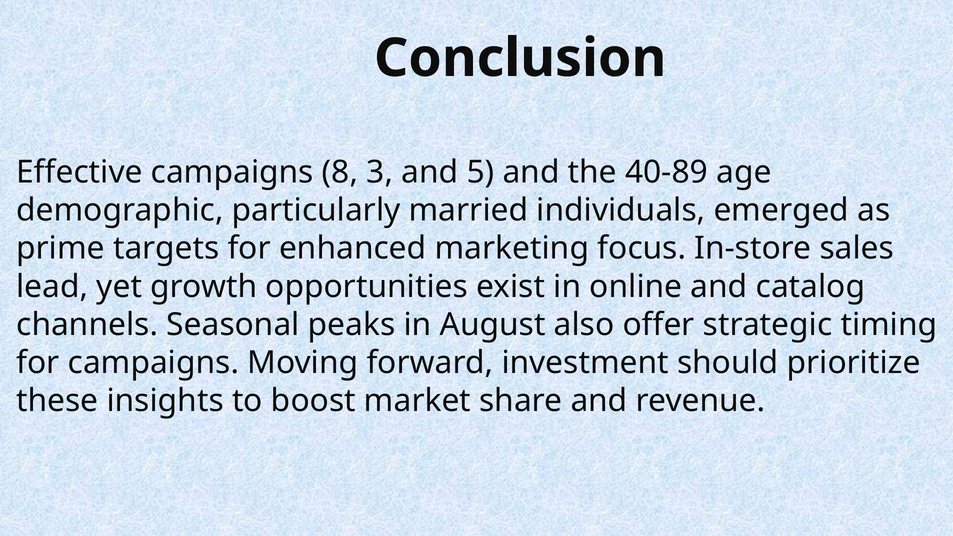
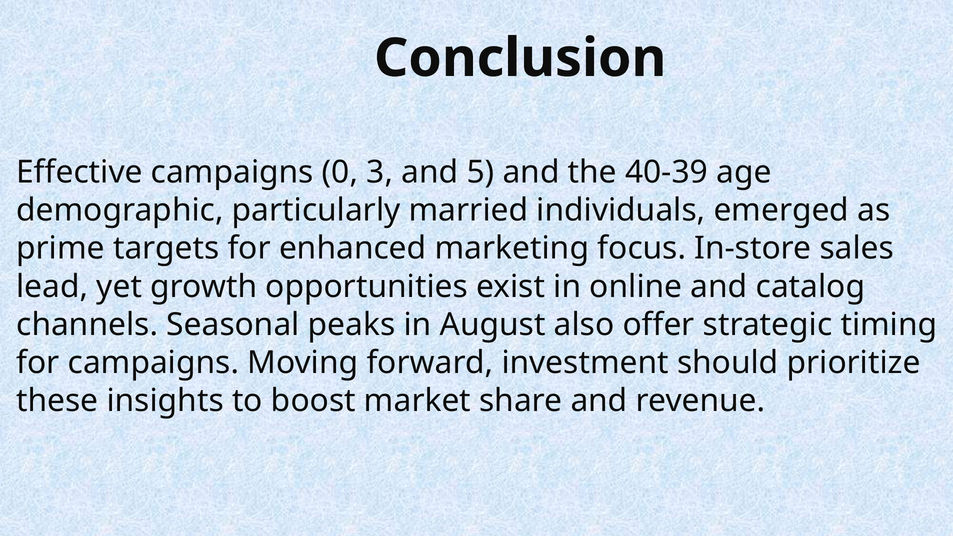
8: 8 -> 0
40-89: 40-89 -> 40-39
